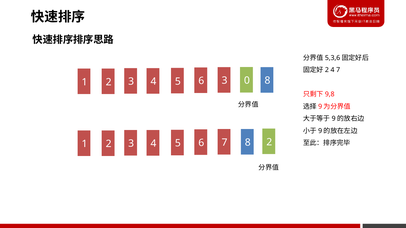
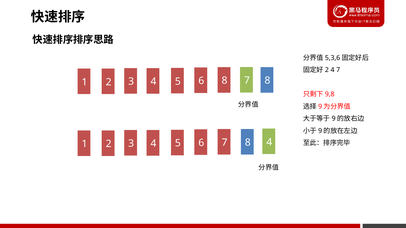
6 3: 3 -> 8
1 0: 0 -> 7
1 2: 2 -> 4
